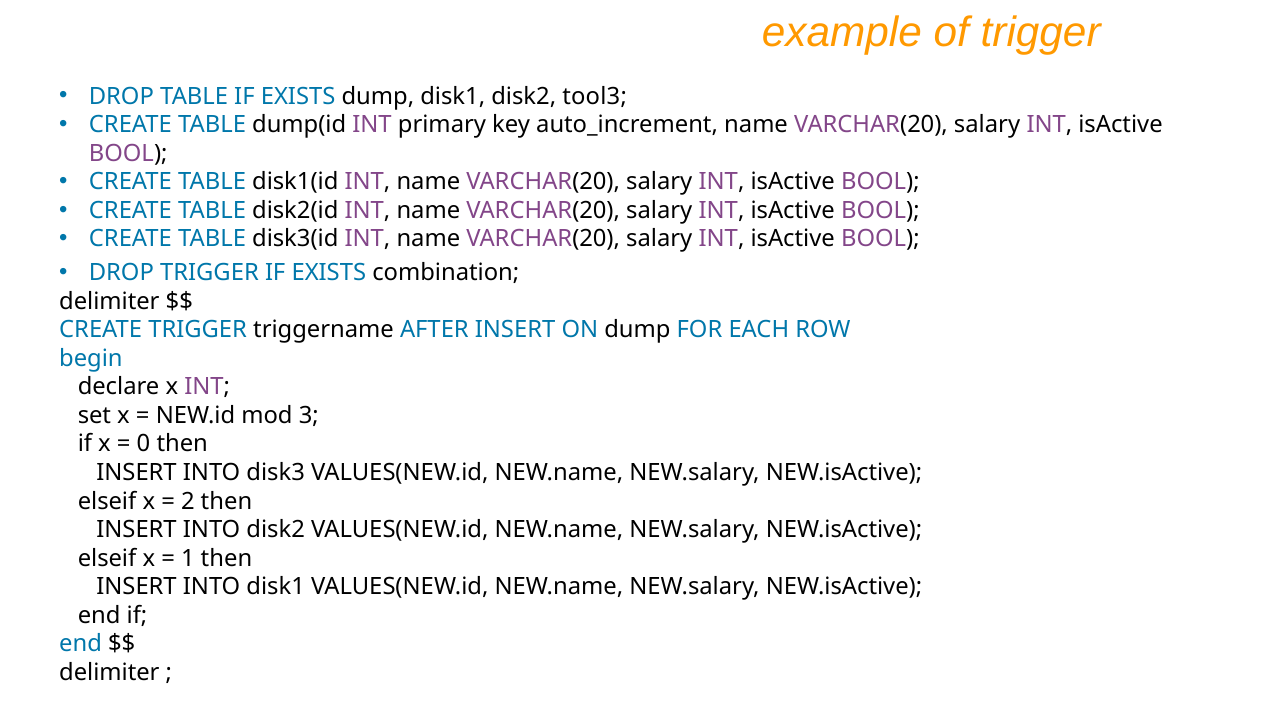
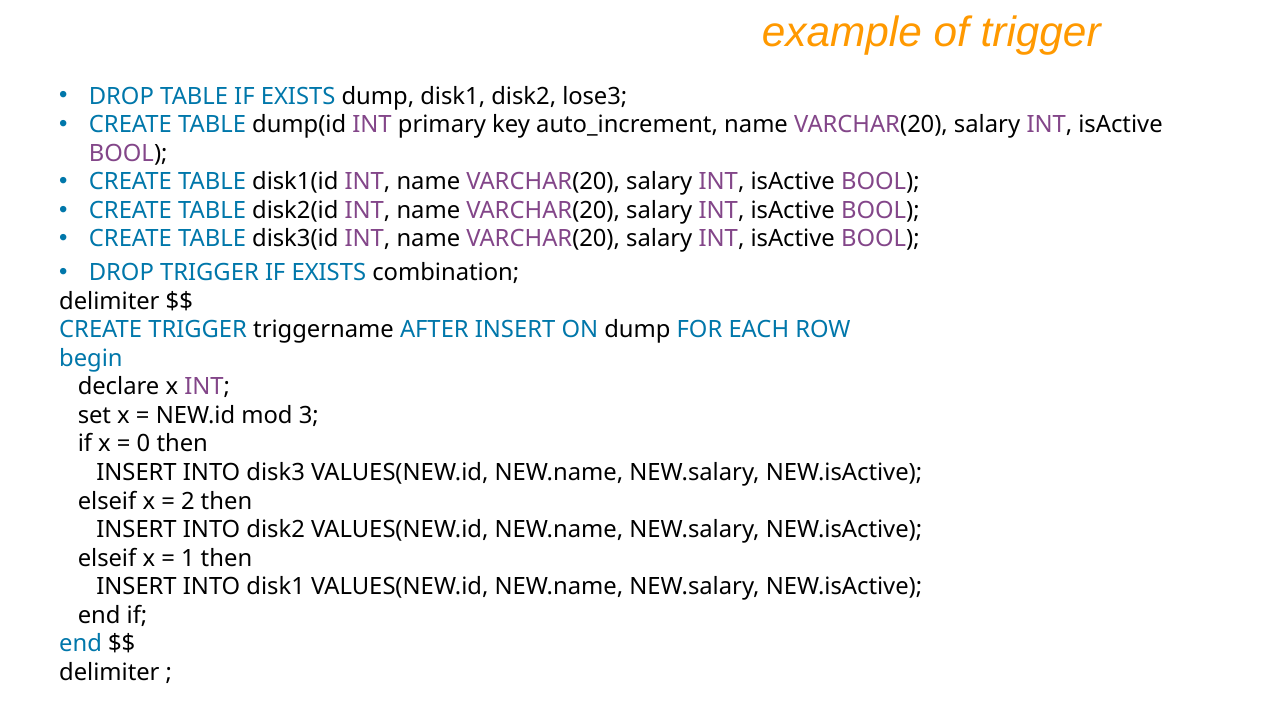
tool3: tool3 -> lose3
